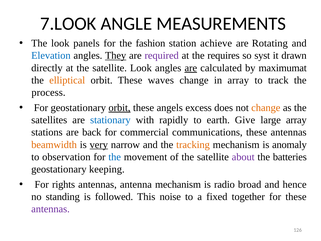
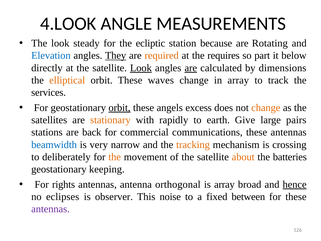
7.LOOK: 7.LOOK -> 4.LOOK
panels: panels -> steady
fashion: fashion -> ecliptic
achieve: achieve -> because
required colour: purple -> orange
syst: syst -> part
drawn: drawn -> below
Look at (141, 68) underline: none -> present
maximumat: maximumat -> dimensions
process: process -> services
stationary colour: blue -> orange
large array: array -> pairs
beamwidth colour: orange -> blue
very underline: present -> none
anomaly: anomaly -> crossing
observation: observation -> deliberately
the at (115, 157) colour: blue -> orange
about colour: purple -> orange
antenna mechanism: mechanism -> orthogonal
is radio: radio -> array
hence underline: none -> present
standing: standing -> eclipses
followed: followed -> observer
together: together -> between
